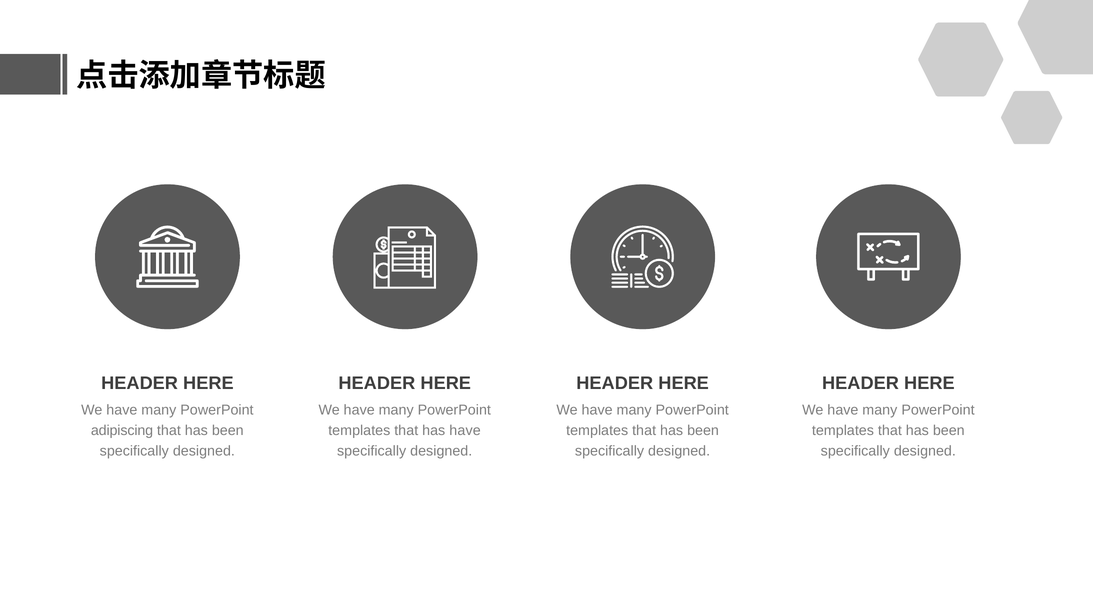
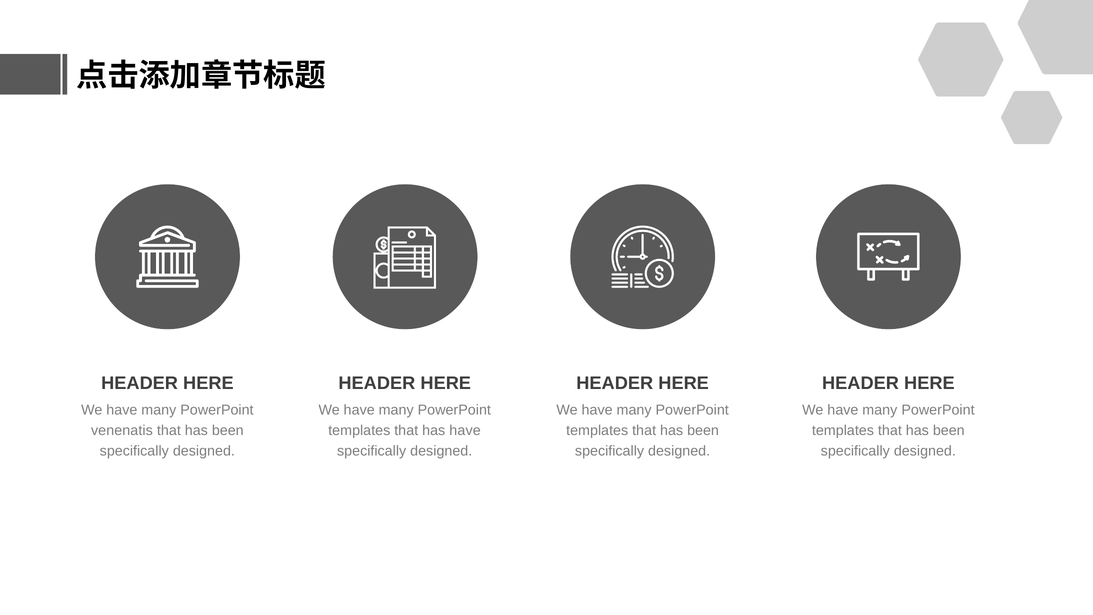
adipiscing: adipiscing -> venenatis
